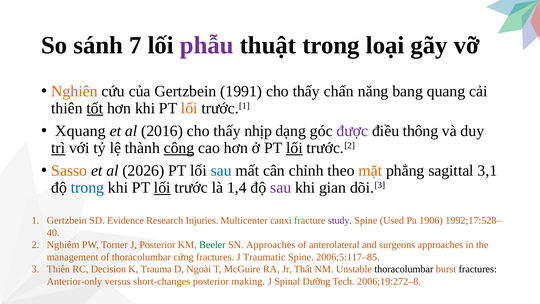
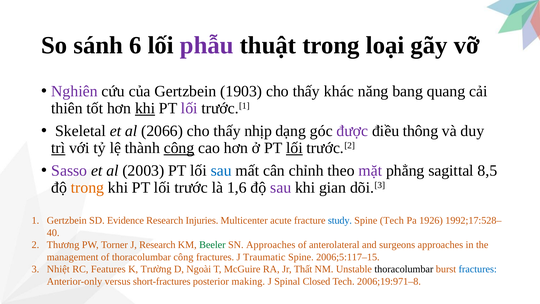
7: 7 -> 6
Nghiên colour: orange -> purple
1991: 1991 -> 1903
chấn: chấn -> khác
tốt underline: present -> none
khi at (145, 108) underline: none -> present
lối at (189, 108) colour: orange -> purple
Xquang: Xquang -> Skeletal
2016: 2016 -> 2066
Sasso colour: orange -> purple
2026: 2026 -> 2003
mặt colour: orange -> purple
3,1: 3,1 -> 8,5
trong at (88, 188) colour: blue -> orange
lối at (162, 188) underline: present -> none
1,4: 1,4 -> 1,6
canxi: canxi -> acute
study colour: purple -> blue
Spine Used: Used -> Tech
1906: 1906 -> 1926
Nghiêm: Nghiêm -> Thương
J Posterior: Posterior -> Research
thoracolumbar cứng: cứng -> công
2006;5:117–85: 2006;5:117–85 -> 2006;5:117–15
Thiên at (58, 269): Thiên -> Nhiệt
Decision: Decision -> Features
Trauma: Trauma -> Trường
fractures at (478, 269) colour: black -> blue
short-changes: short-changes -> short-fractures
Dưỡng: Dưỡng -> Closed
2006;19:272–8: 2006;19:272–8 -> 2006;19:971–8
